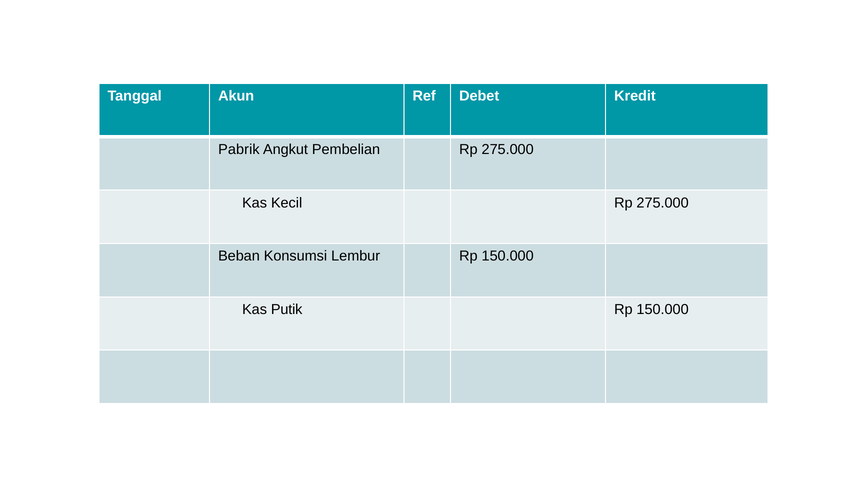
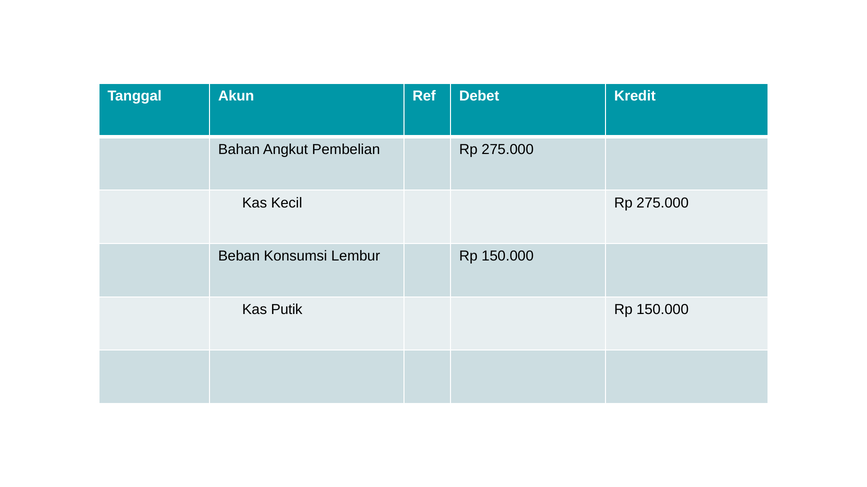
Pabrik: Pabrik -> Bahan
